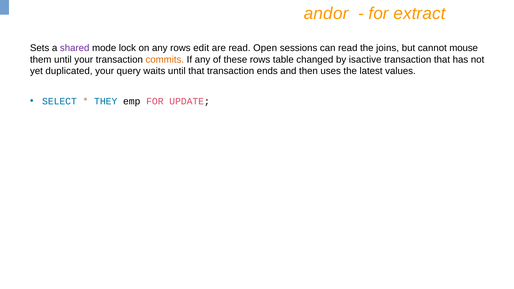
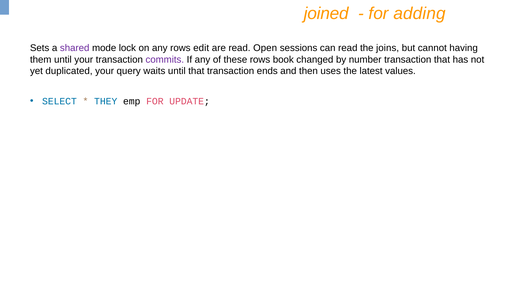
andor: andor -> joined
extract: extract -> adding
mouse: mouse -> having
commits colour: orange -> purple
table: table -> book
isactive: isactive -> number
